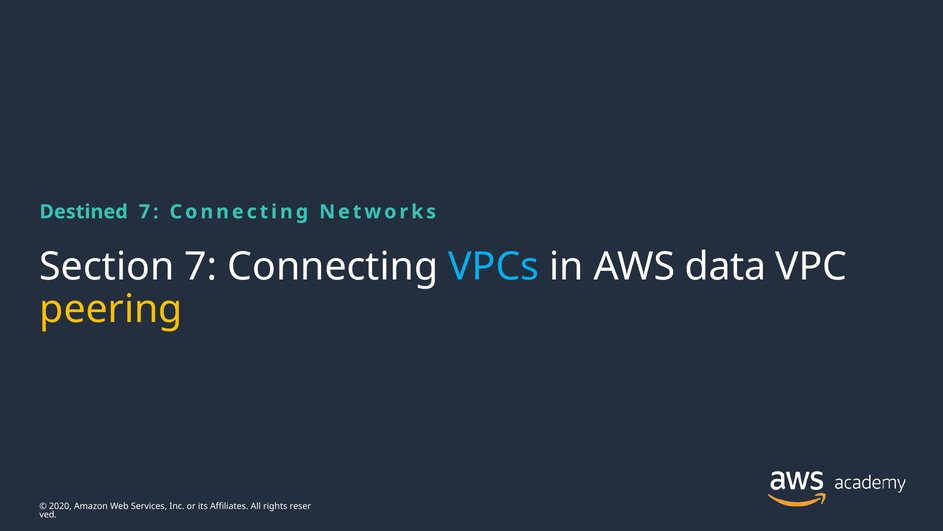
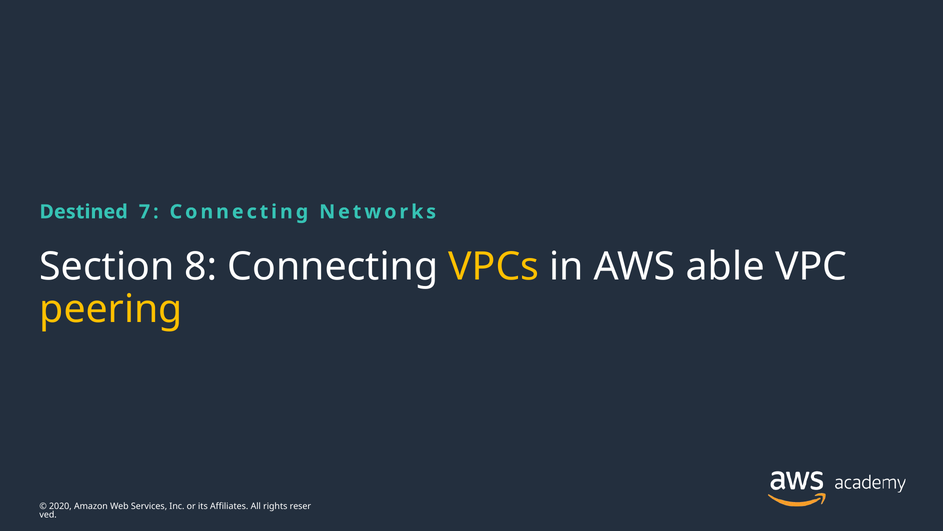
Section 7: 7 -> 8
VPCs colour: light blue -> yellow
data: data -> able
